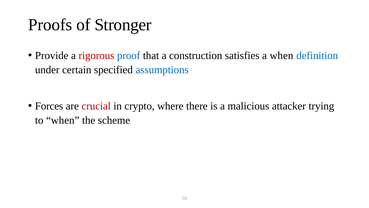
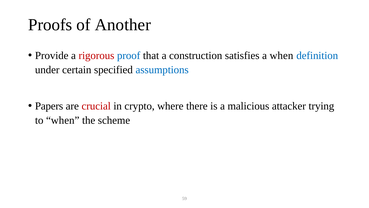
Stronger: Stronger -> Another
Forces: Forces -> Papers
